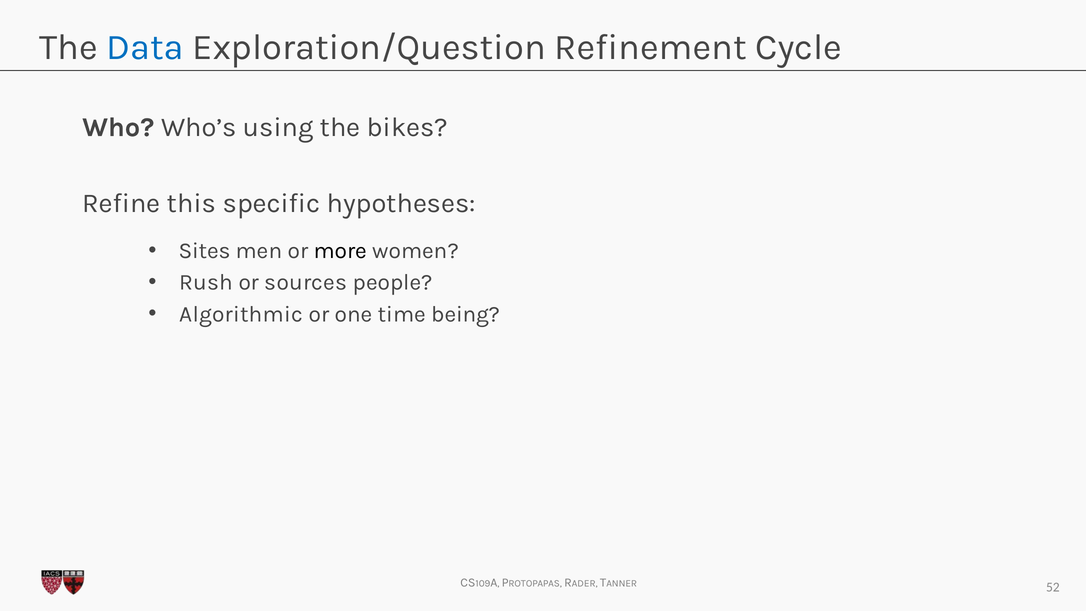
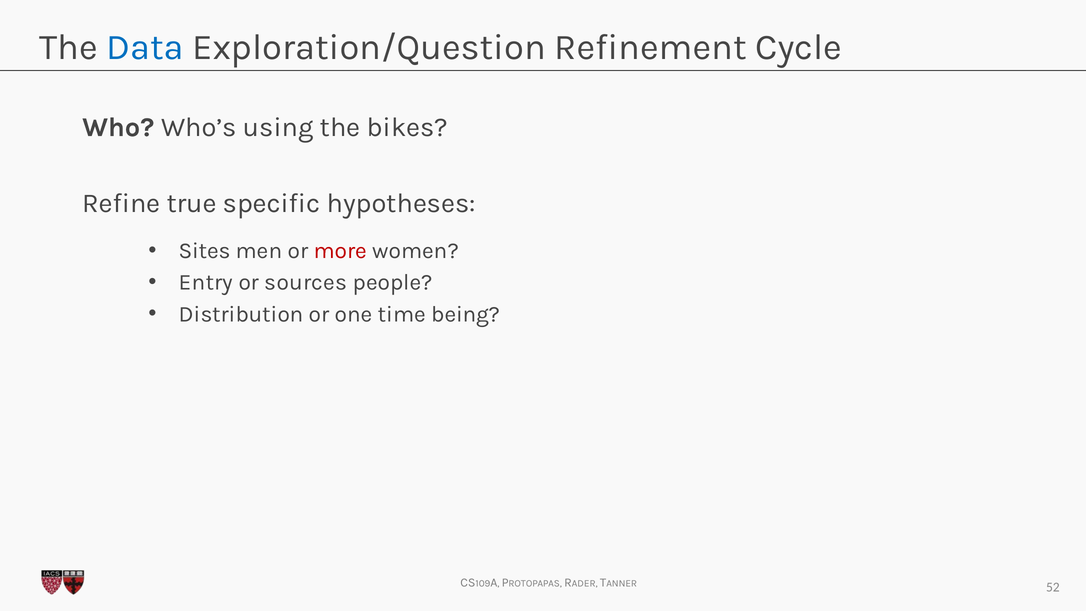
this: this -> true
more colour: black -> red
Rush: Rush -> Entry
Algorithmic: Algorithmic -> Distribution
